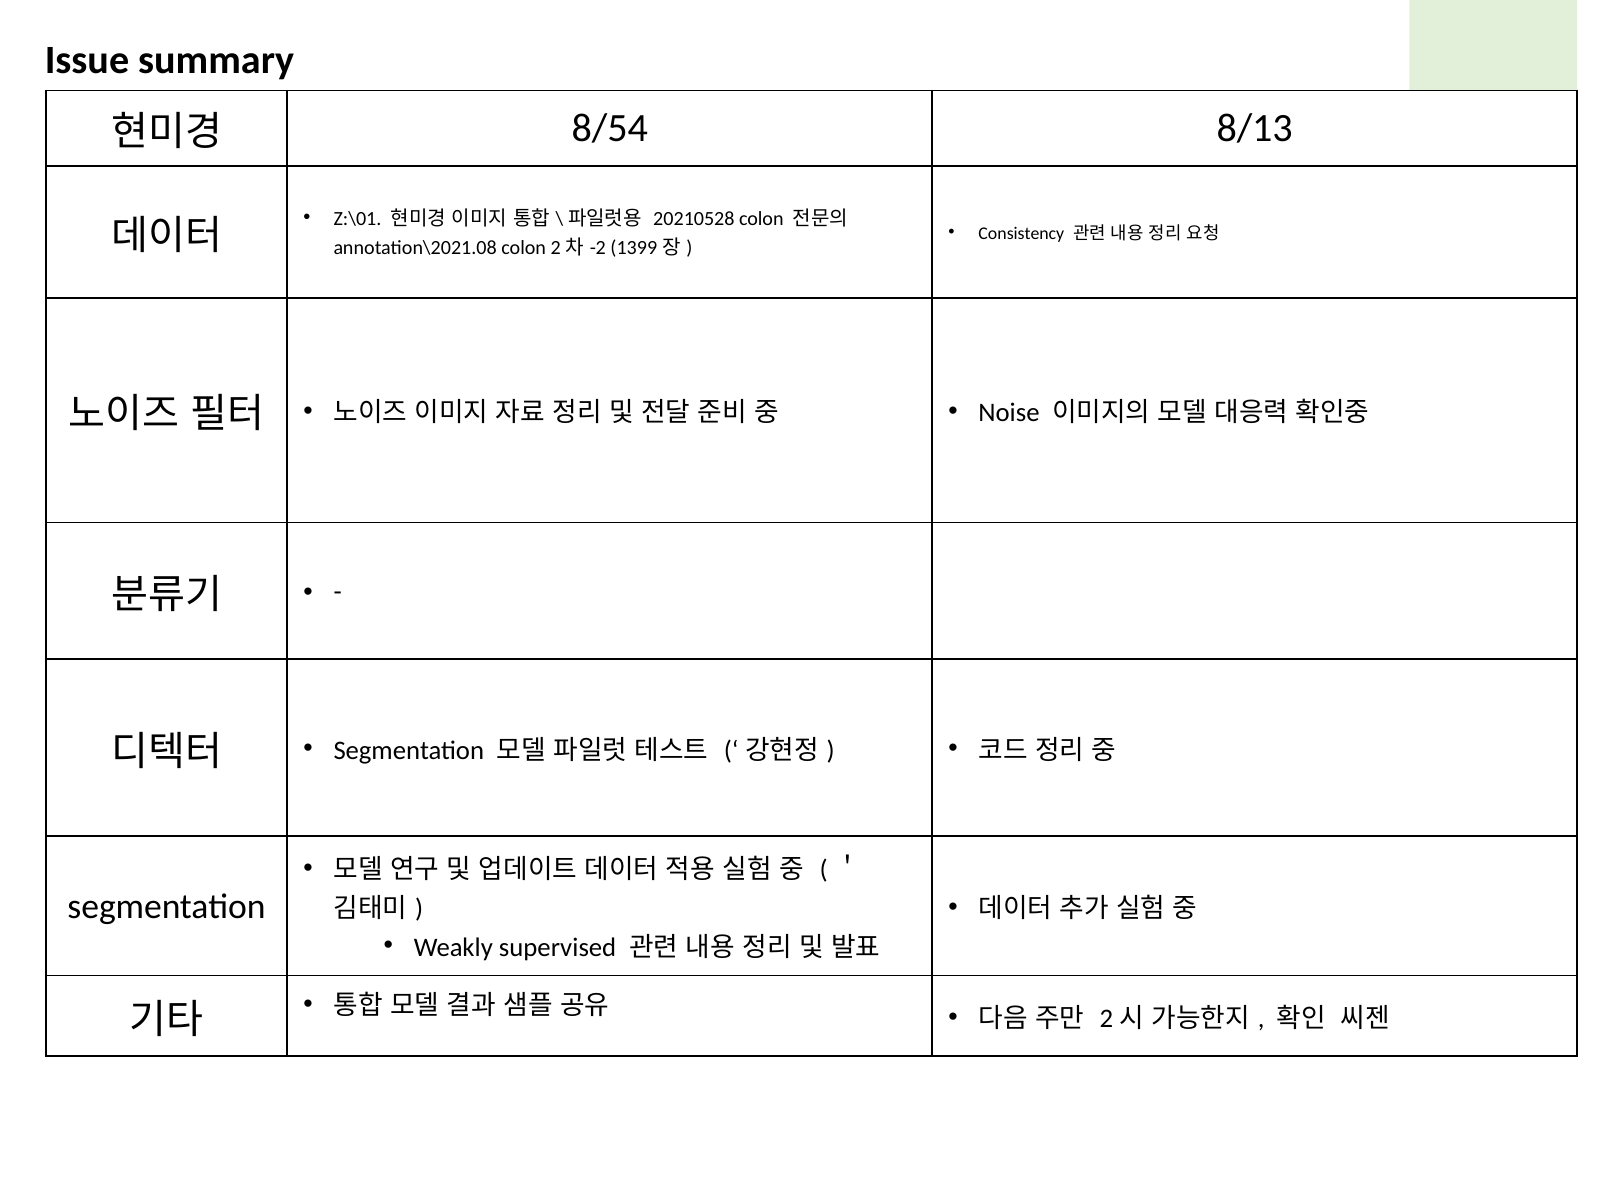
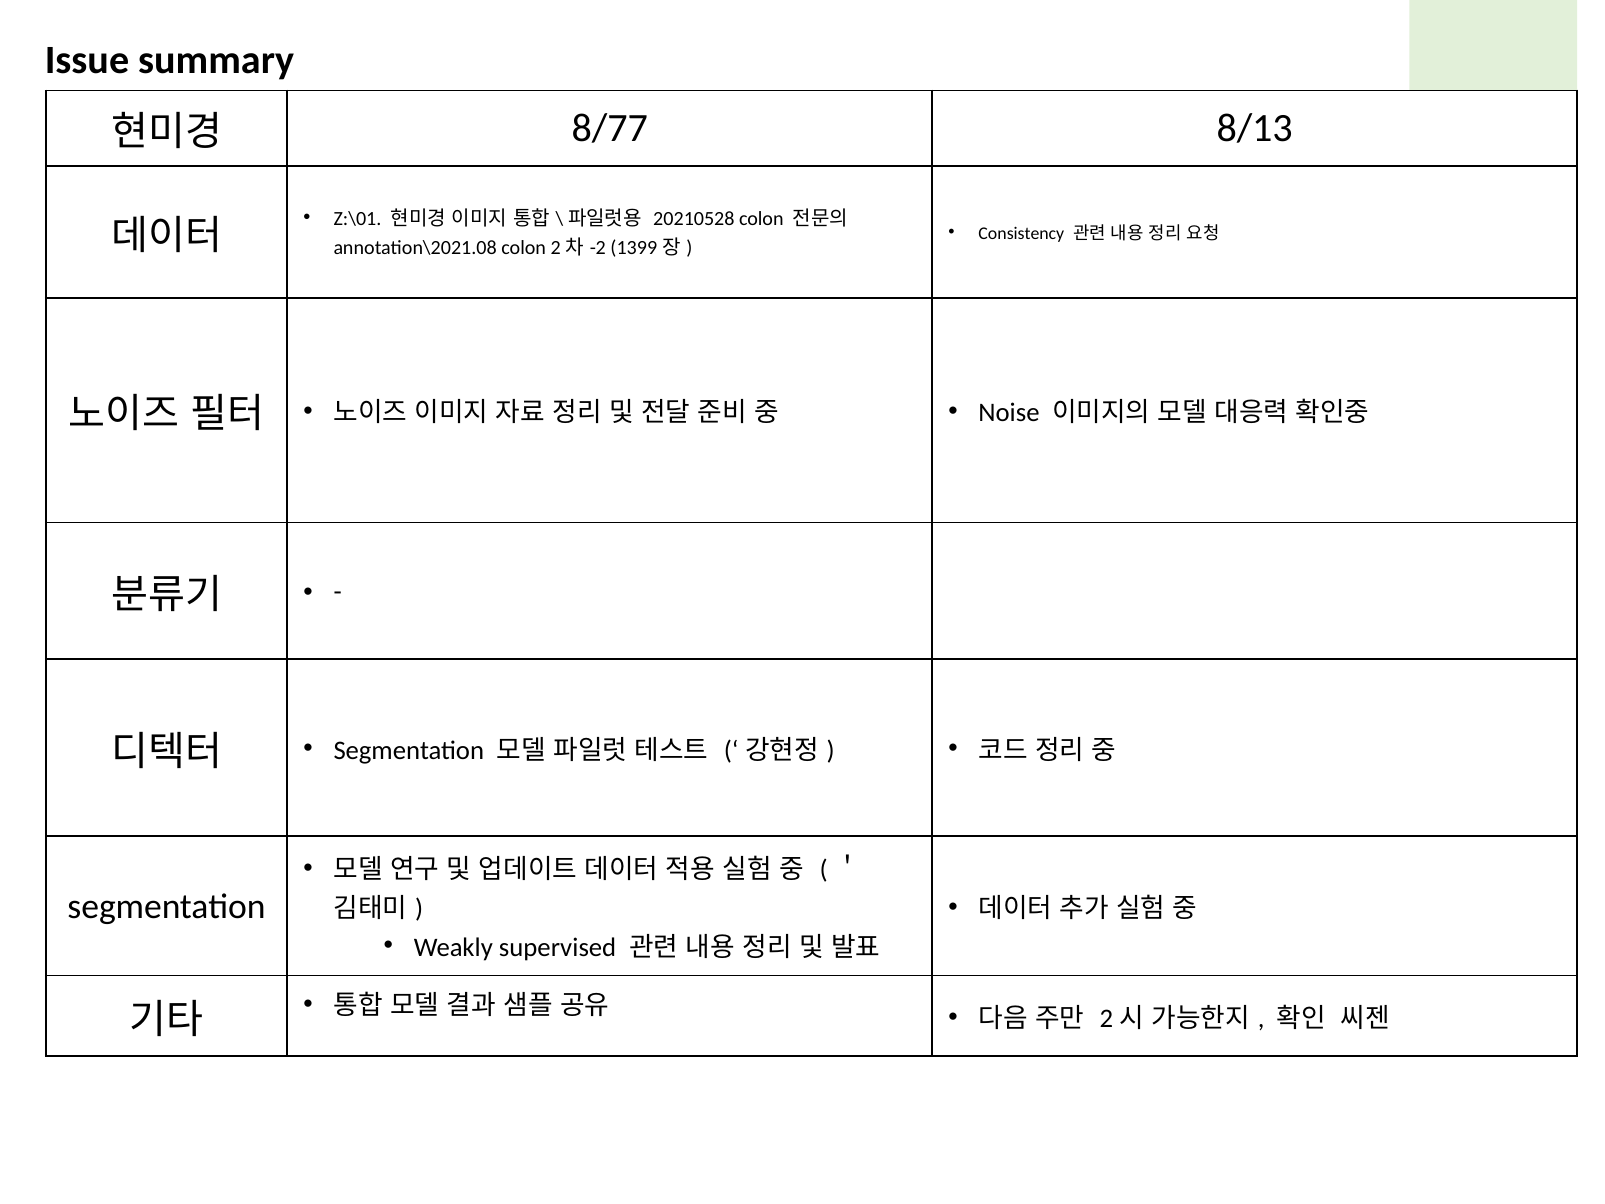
8/54: 8/54 -> 8/77
